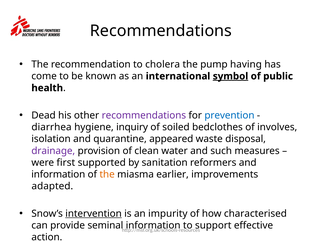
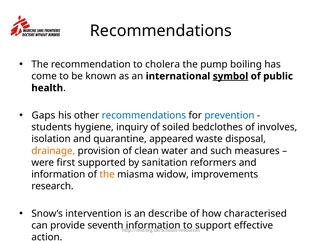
having: having -> boiling
Dead: Dead -> Gaps
recommendations at (144, 116) colour: purple -> blue
diarrhea: diarrhea -> students
drainage colour: purple -> orange
earlier: earlier -> widow
adapted: adapted -> research
intervention underline: present -> none
impurity: impurity -> describe
seminal: seminal -> seventh
